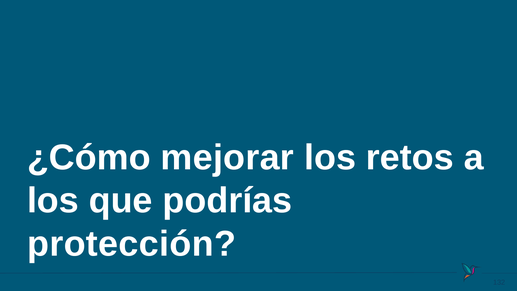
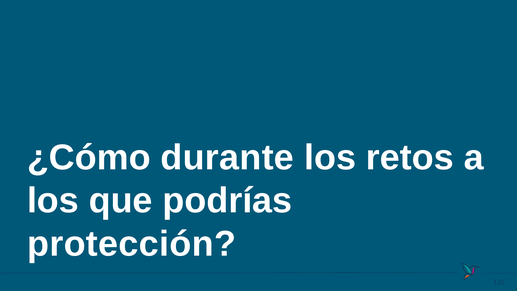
mejorar: mejorar -> durante
